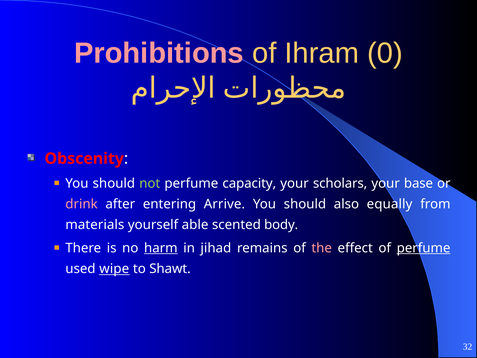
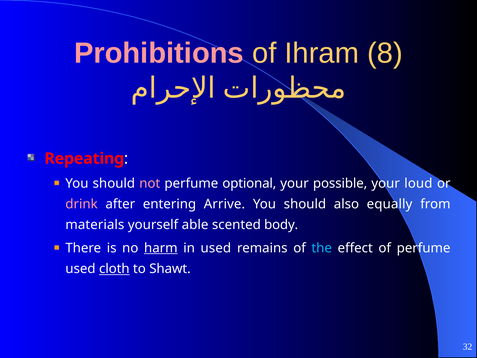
0: 0 -> 8
Obscenity: Obscenity -> Repeating
not colour: light green -> pink
capacity: capacity -> optional
scholars: scholars -> possible
base: base -> loud
in jihad: jihad -> used
the colour: pink -> light blue
perfume at (424, 248) underline: present -> none
wipe: wipe -> cloth
